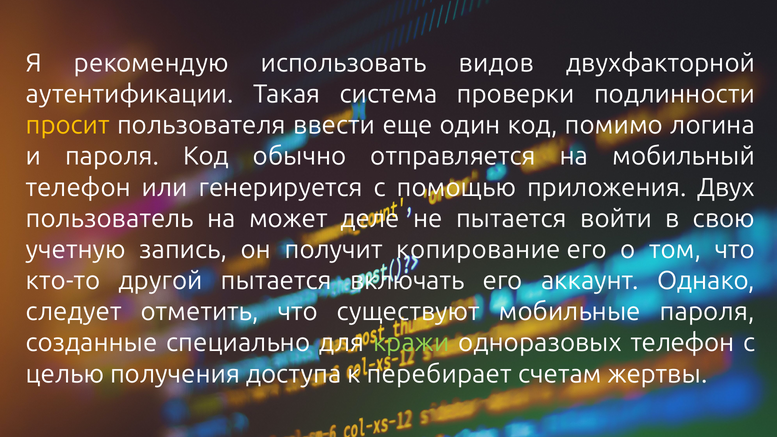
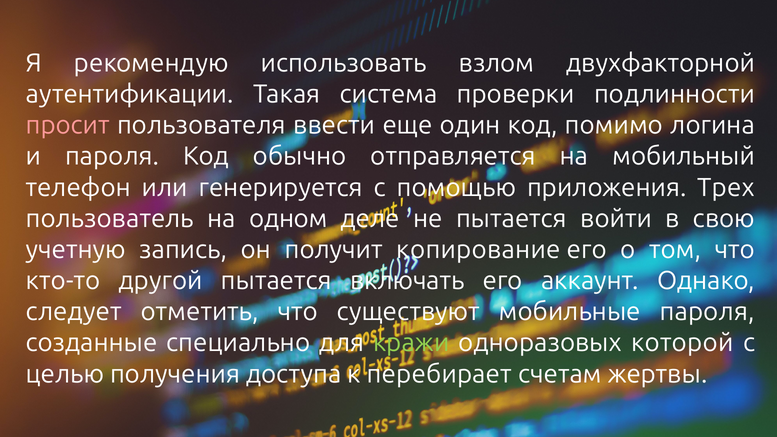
видов: видов -> взлом
просит colour: yellow -> pink
Двух: Двух -> Трех
может: может -> одном
одноразовых телефон: телефон -> которой
